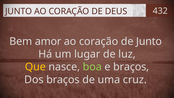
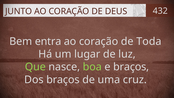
amor: amor -> entra
de Junto: Junto -> Toda
Que colour: yellow -> light green
